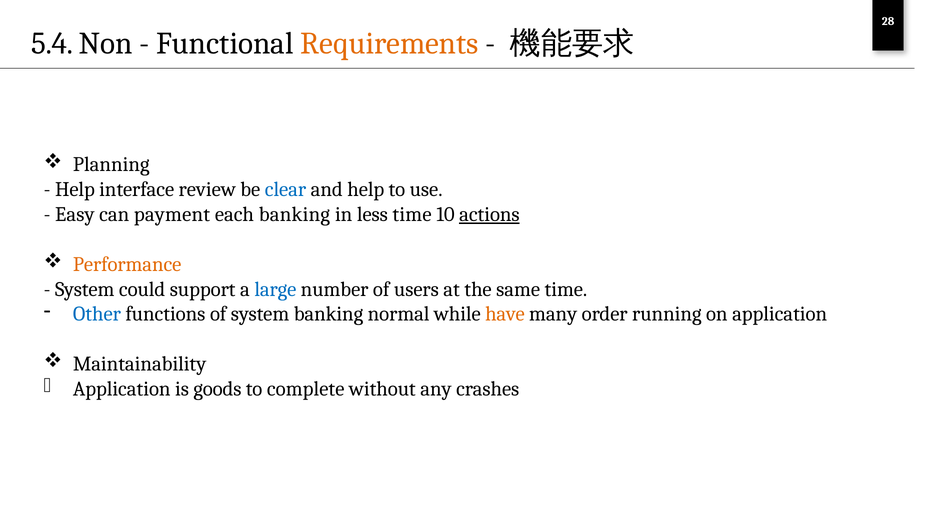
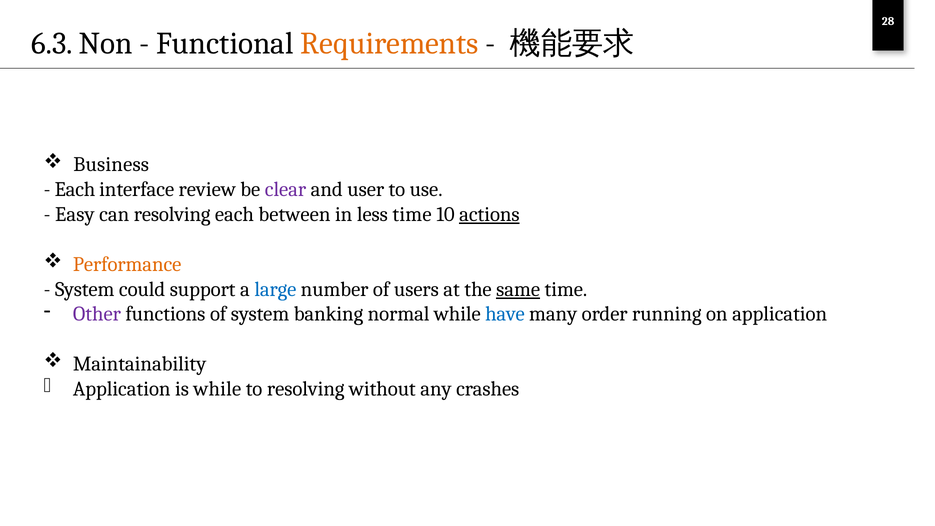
5.4: 5.4 -> 6.3
Planning: Planning -> Business
Help at (75, 189): Help -> Each
clear colour: blue -> purple
and help: help -> user
can payment: payment -> resolving
each banking: banking -> between
same underline: none -> present
Other colour: blue -> purple
have colour: orange -> blue
is goods: goods -> while
to complete: complete -> resolving
